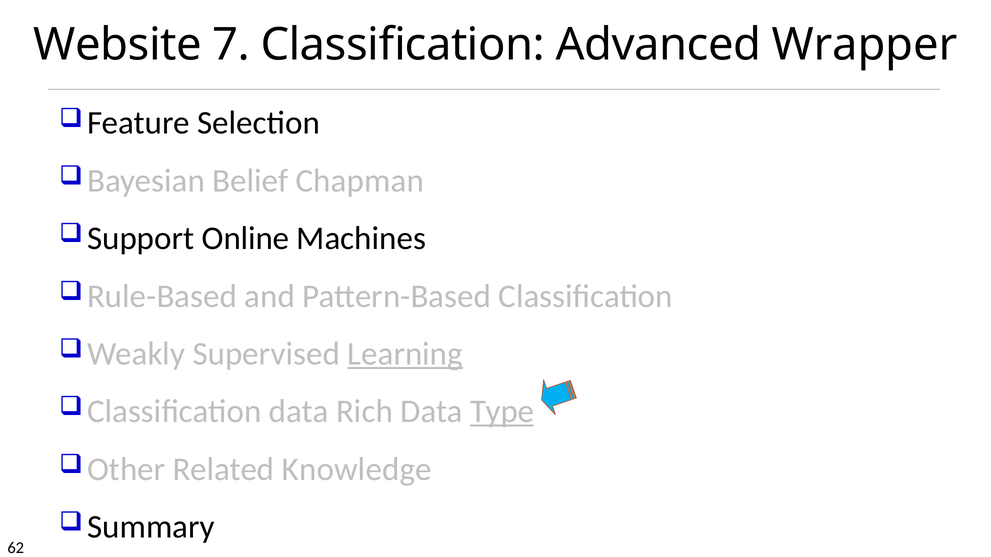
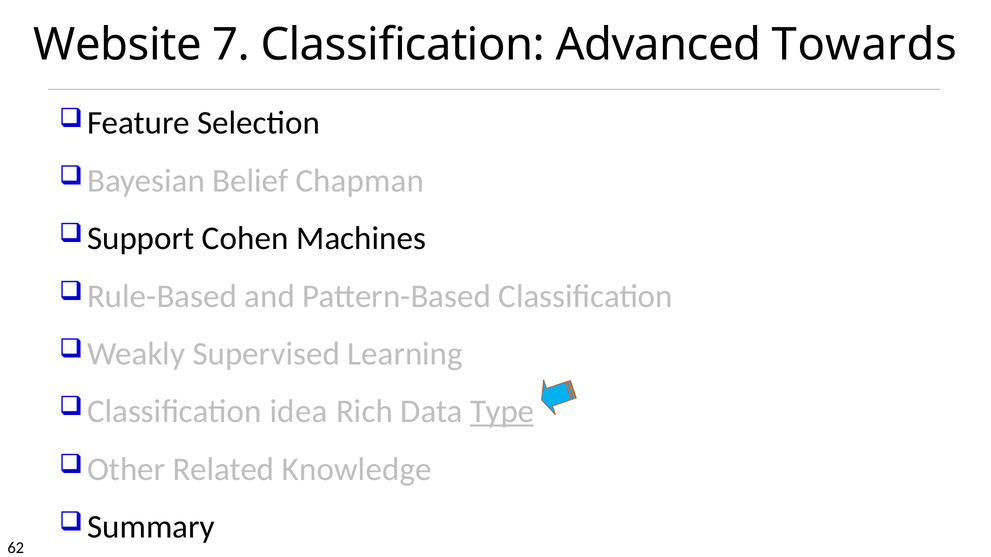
Wrapper: Wrapper -> Towards
Online: Online -> Cohen
Learning underline: present -> none
data at (299, 412): data -> idea
